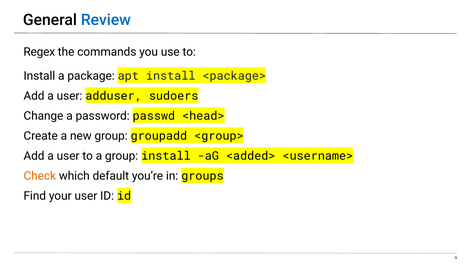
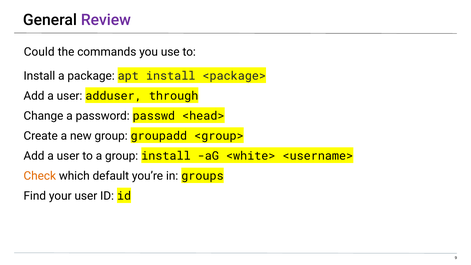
Review colour: blue -> purple
Regex: Regex -> Could
sudoers: sudoers -> through
<added>: <added> -> <white>
